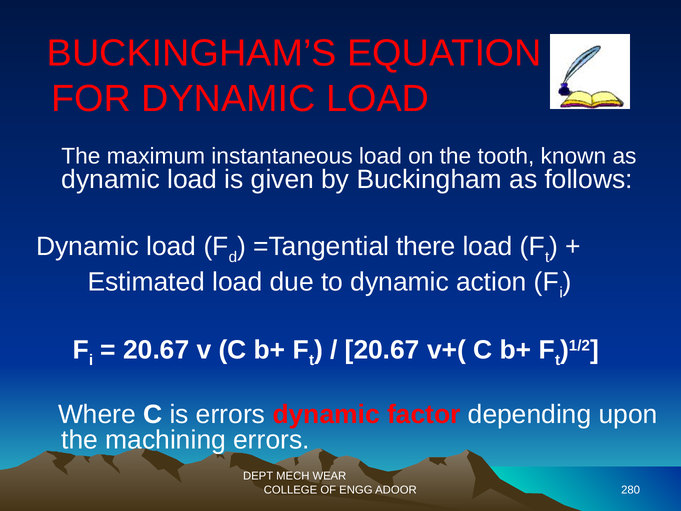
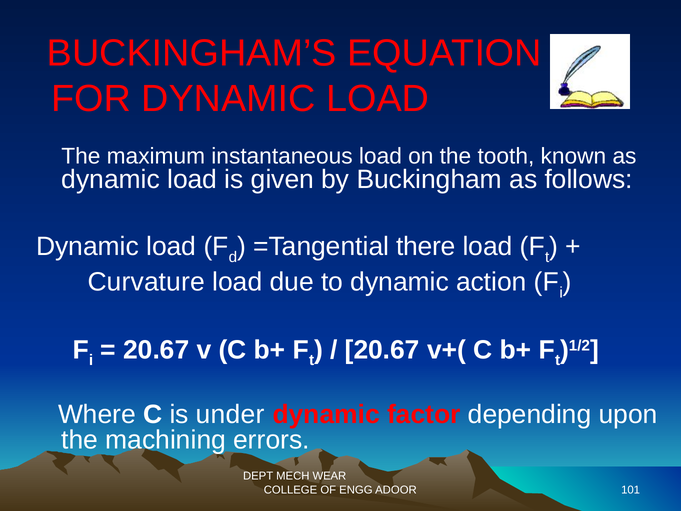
Estimated: Estimated -> Curvature
is errors: errors -> under
280: 280 -> 101
